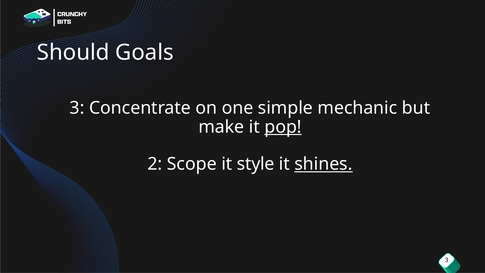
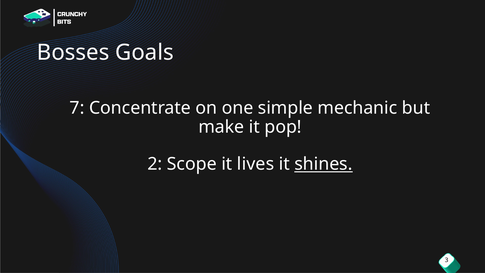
Should: Should -> Bosses
3 at (77, 108): 3 -> 7
pop underline: present -> none
style: style -> lives
